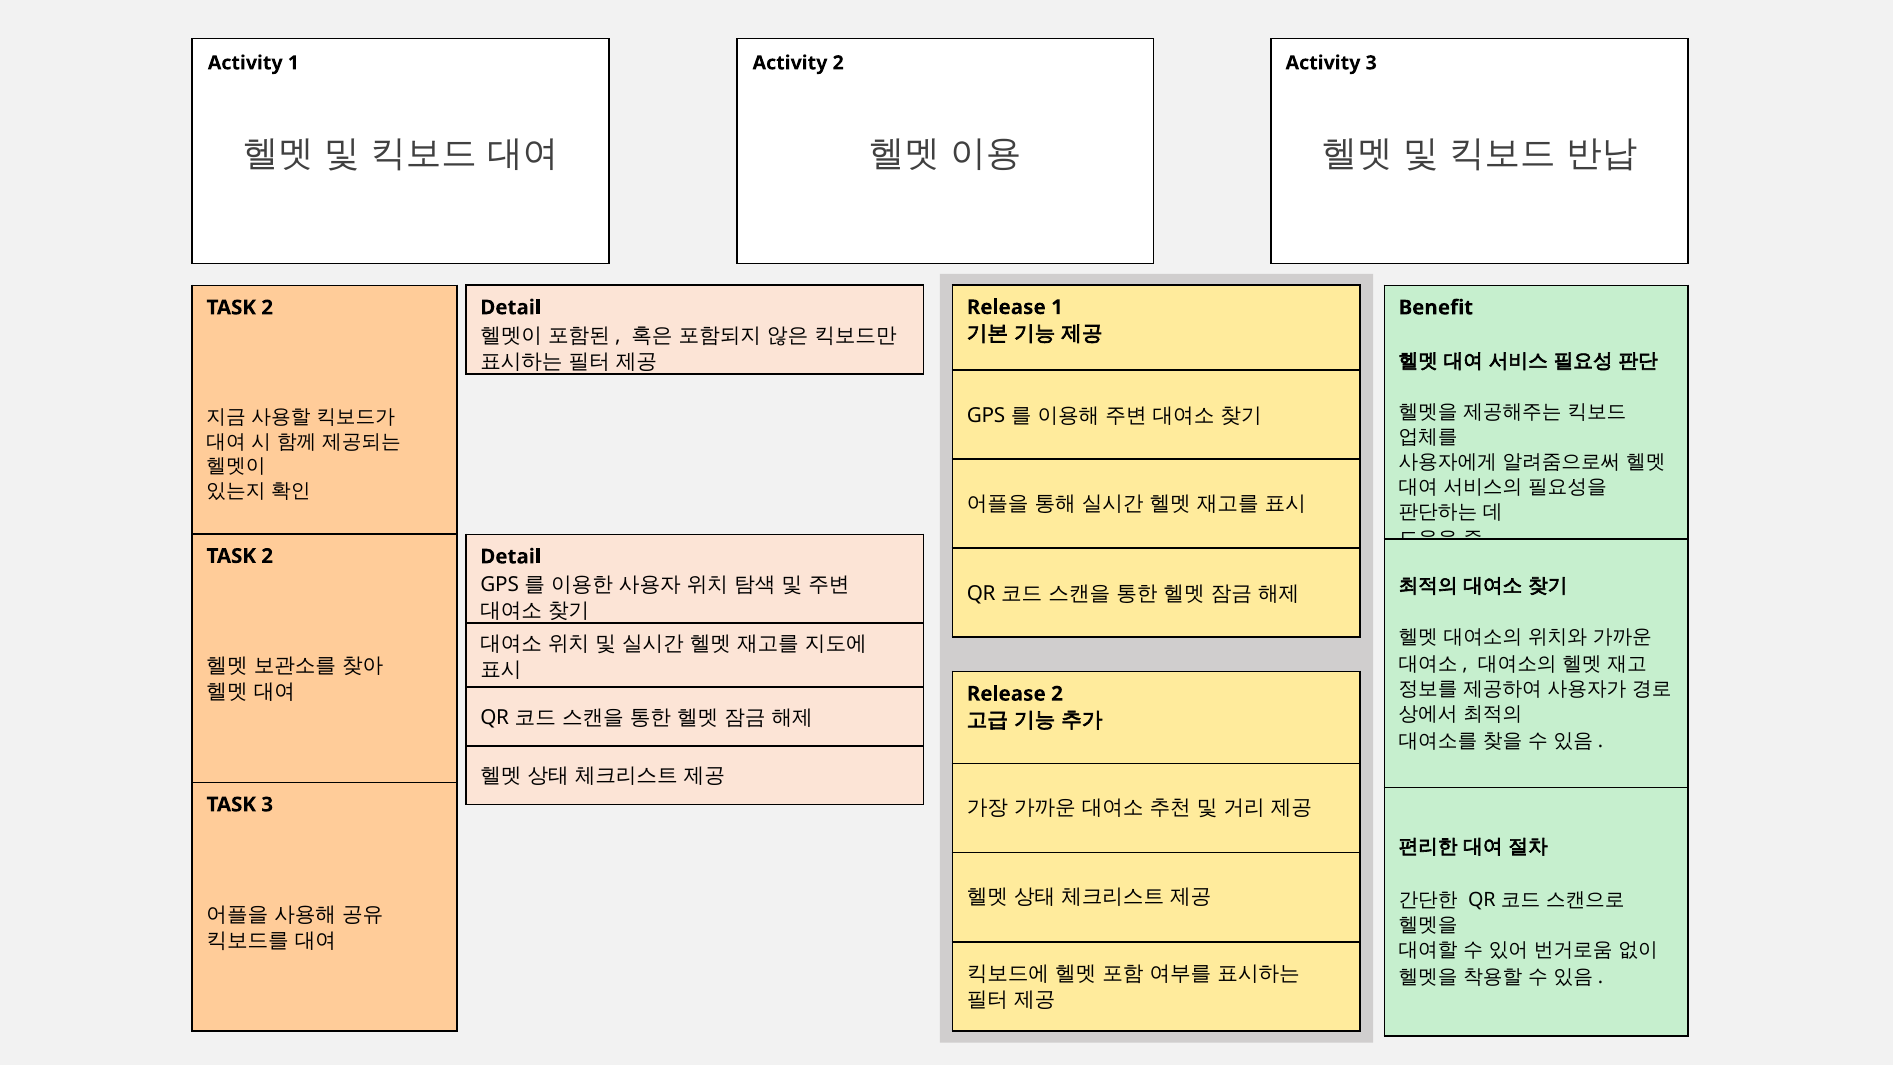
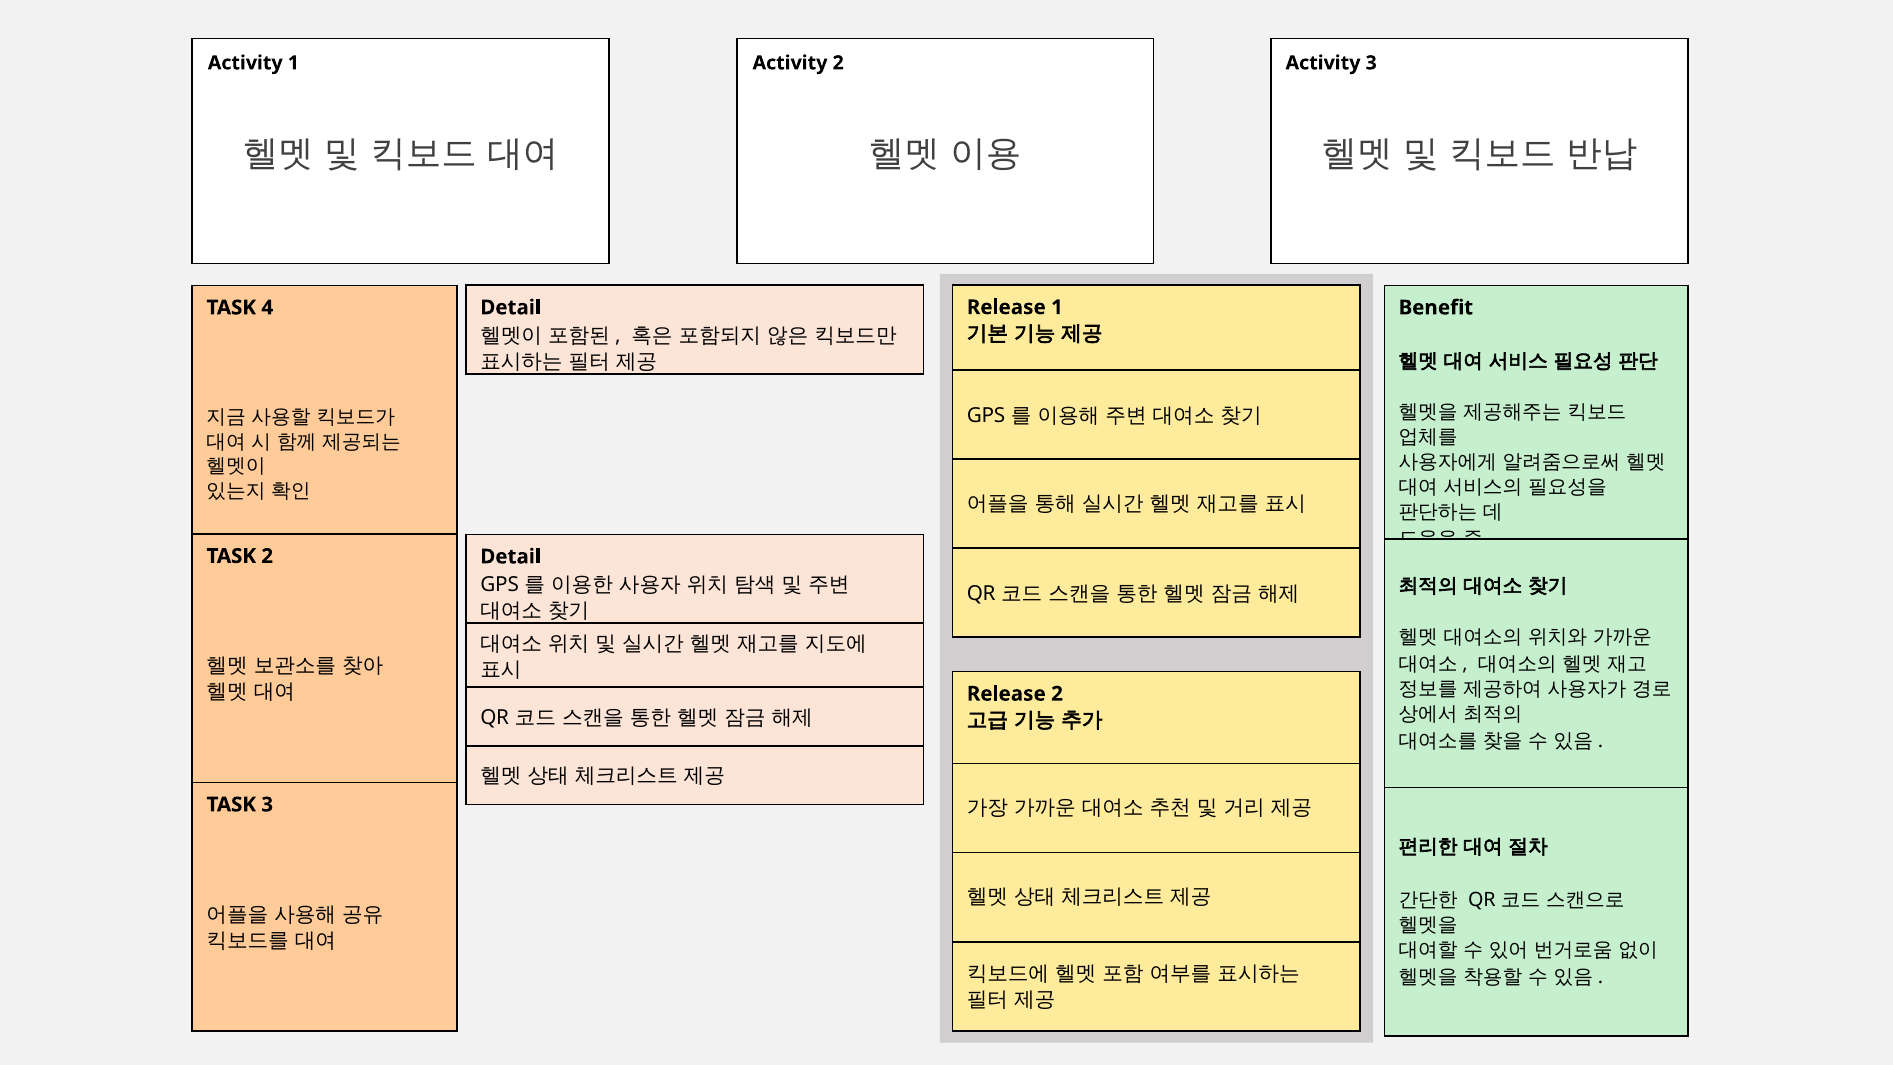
2 at (267, 308): 2 -> 4
